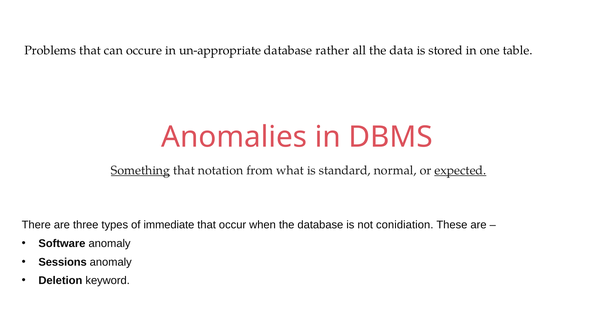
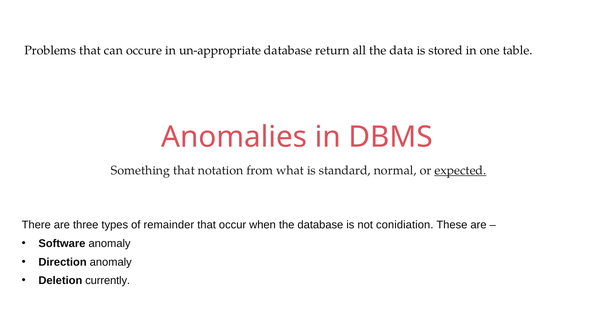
rather: rather -> return
Something underline: present -> none
immediate: immediate -> remainder
Sessions: Sessions -> Direction
keyword: keyword -> currently
